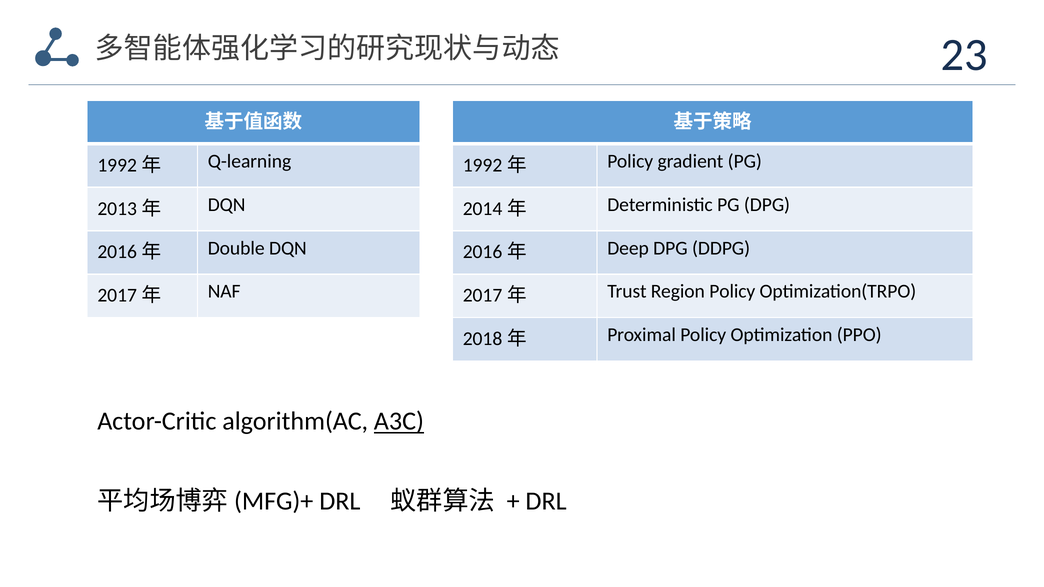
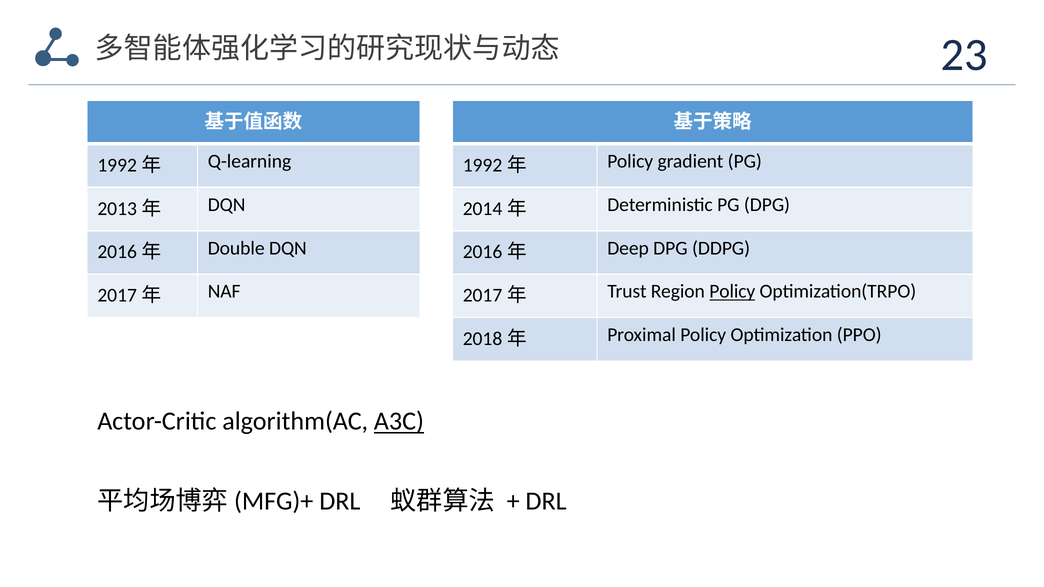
Policy at (732, 292) underline: none -> present
